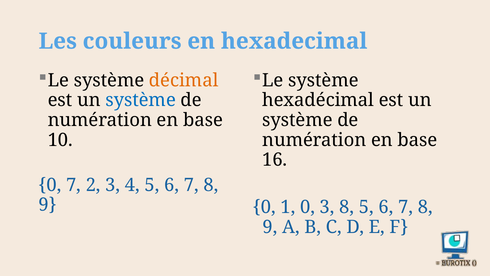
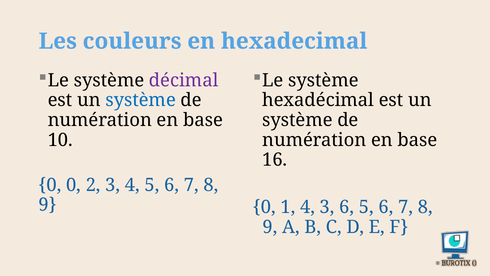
décimal colour: orange -> purple
0 7: 7 -> 0
1 0: 0 -> 4
3 8: 8 -> 6
